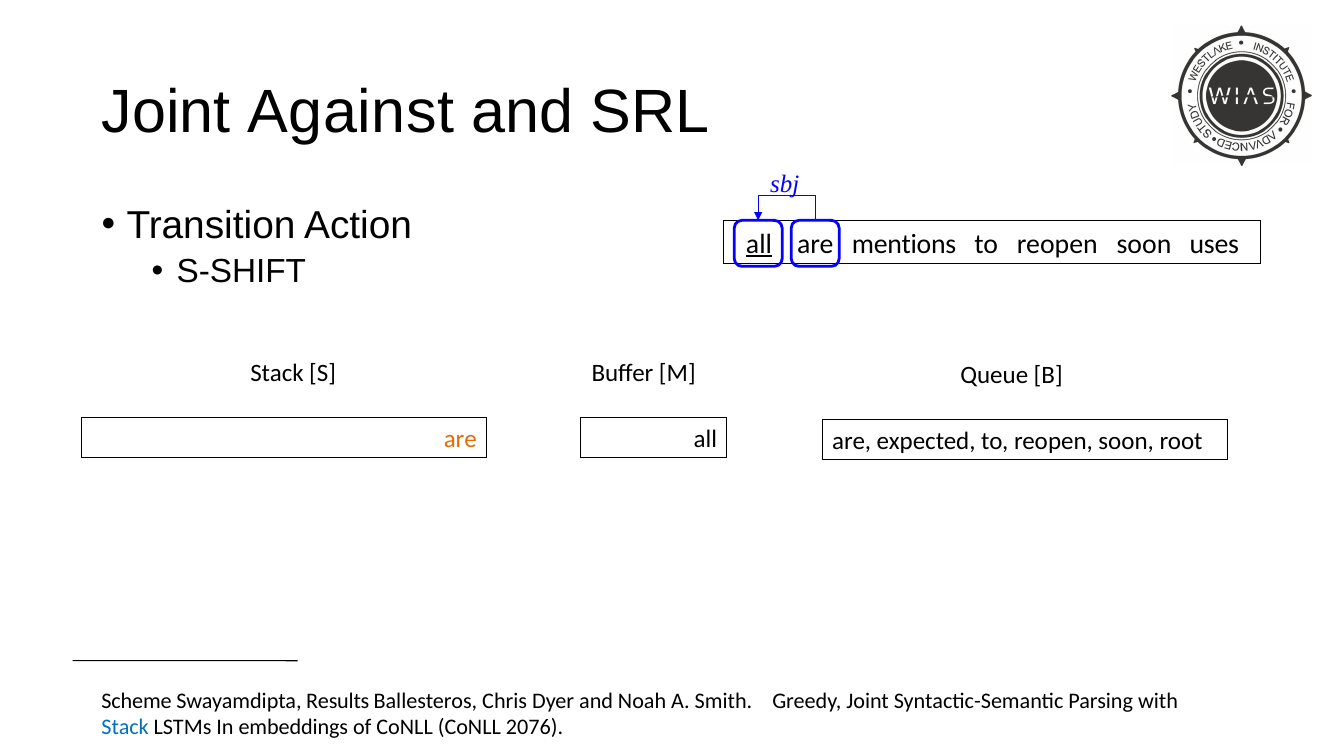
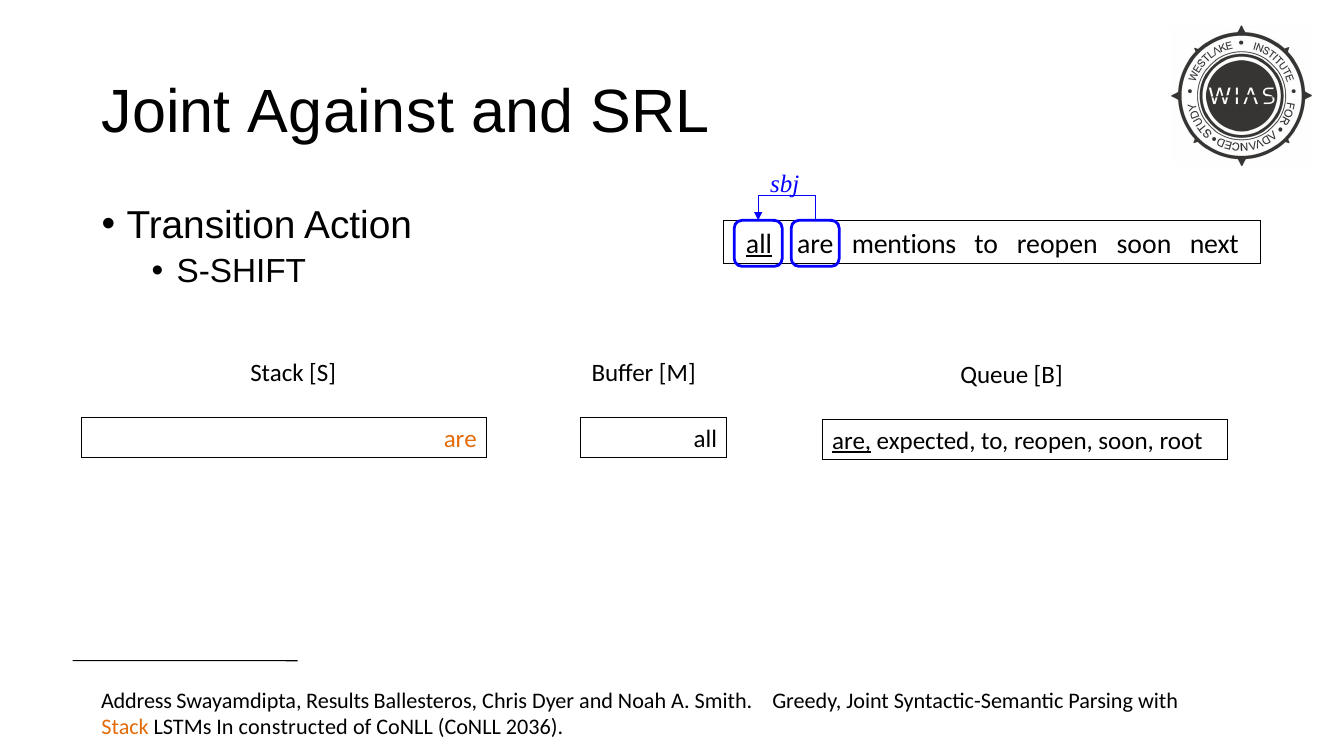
uses: uses -> next
are at (852, 441) underline: none -> present
Scheme: Scheme -> Address
Stack at (125, 727) colour: blue -> orange
embeddings: embeddings -> constructed
2076: 2076 -> 2036
